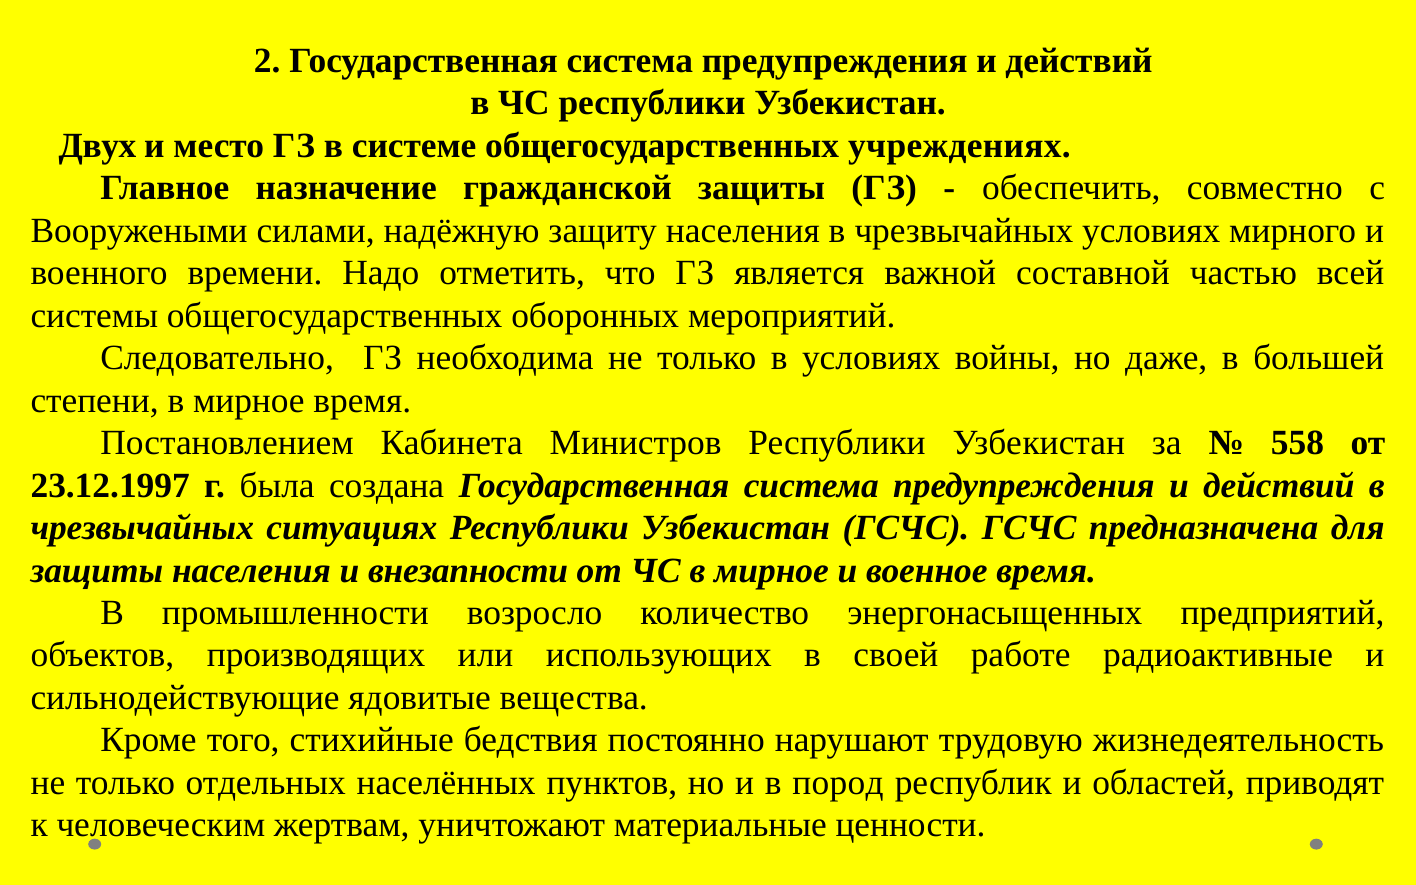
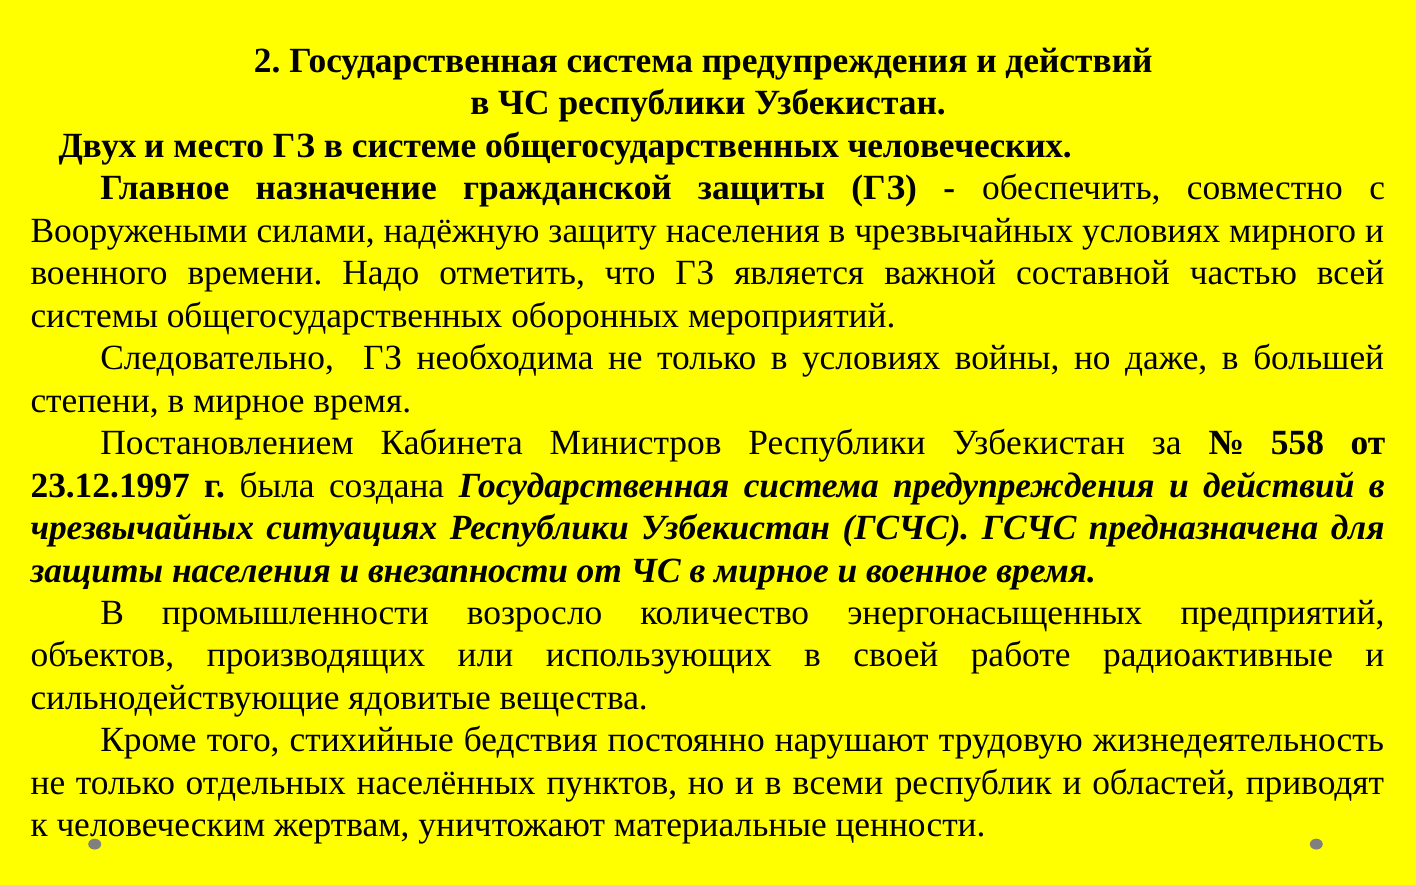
учреждениях: учреждениях -> человеческих
пород: пород -> всеми
